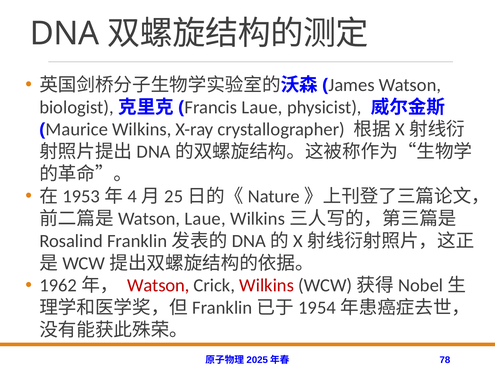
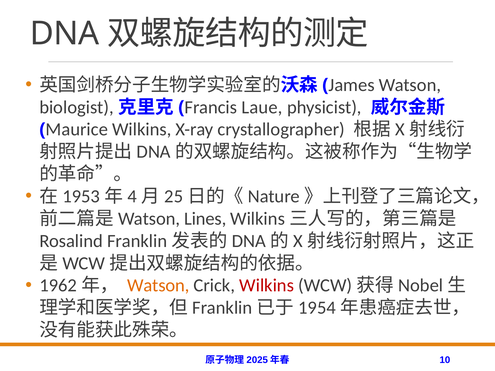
Laue at (205, 219): Laue -> Lines
Watson at (158, 286) colour: red -> orange
78: 78 -> 10
